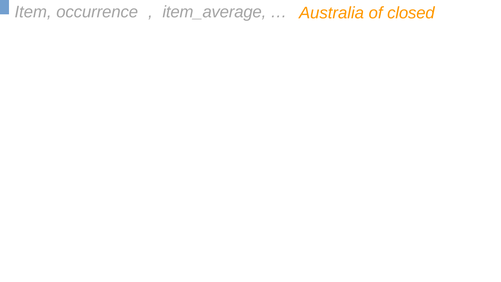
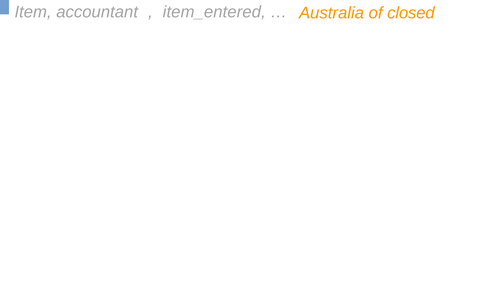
occurrence: occurrence -> accountant
item_average: item_average -> item_entered
